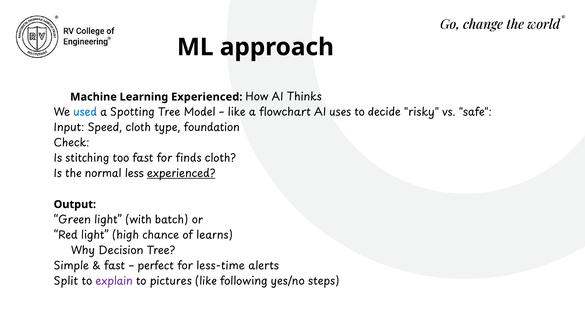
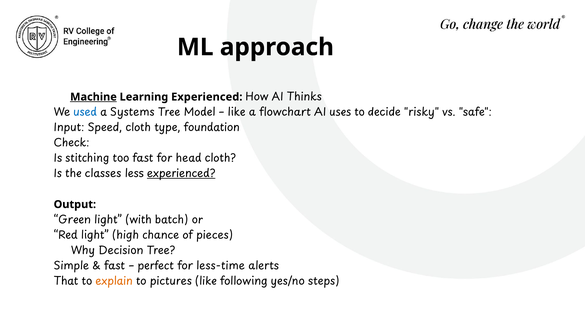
Machine underline: none -> present
Spotting: Spotting -> Systems
finds: finds -> head
normal: normal -> classes
learns: learns -> pieces
Split: Split -> That
explain colour: purple -> orange
